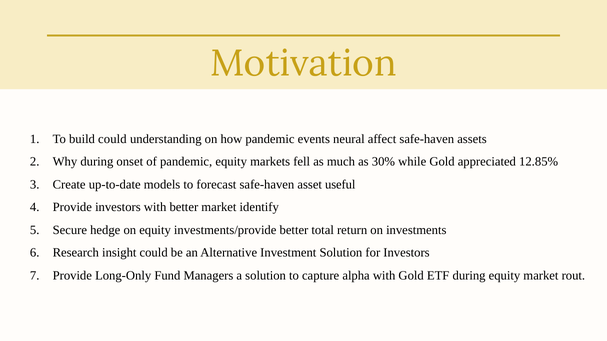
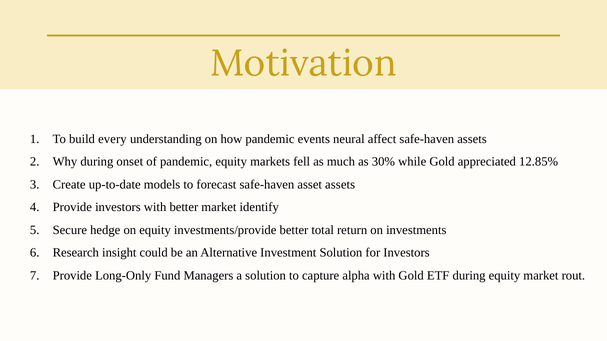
build could: could -> every
asset useful: useful -> assets
